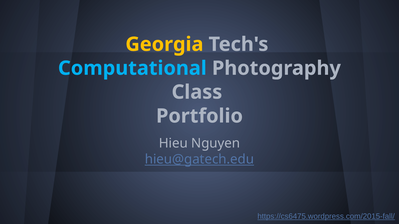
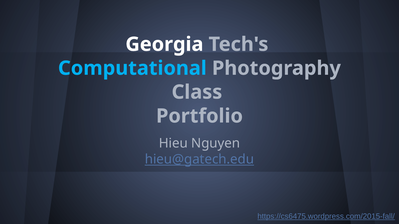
Georgia colour: yellow -> white
